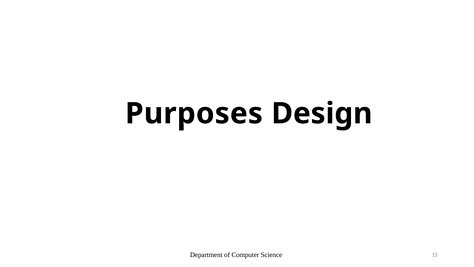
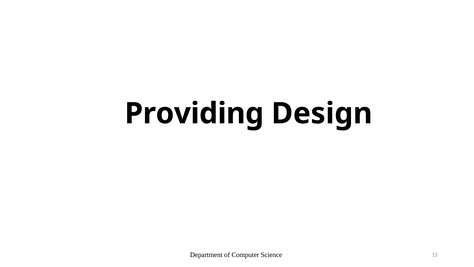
Purposes: Purposes -> Providing
